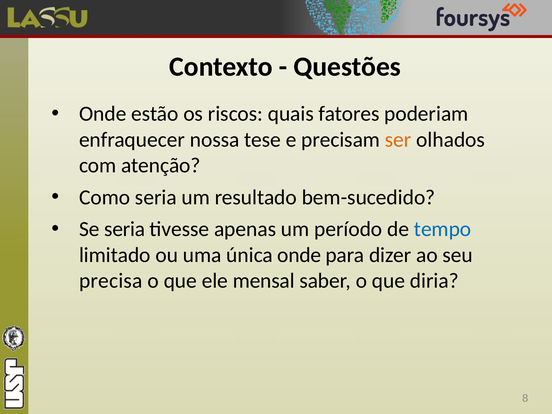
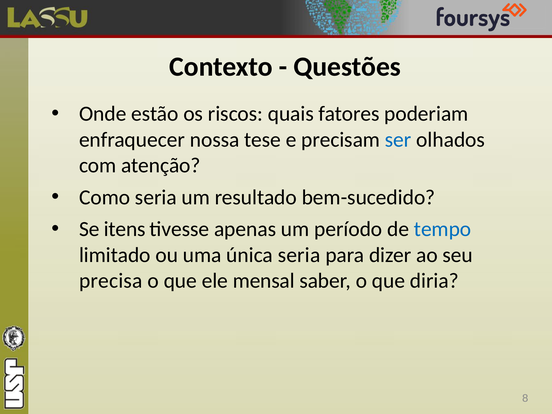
ser colour: orange -> blue
Se seria: seria -> itens
única onde: onde -> seria
